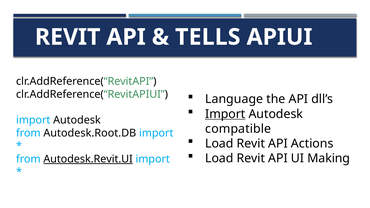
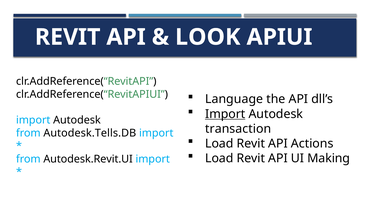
TELLS: TELLS -> LOOK
compatible: compatible -> transaction
Autodesk.Root.DB: Autodesk.Root.DB -> Autodesk.Tells.DB
Autodesk.Revit.UI underline: present -> none
